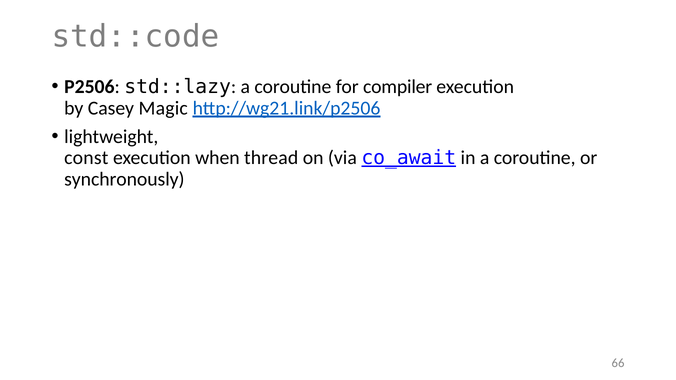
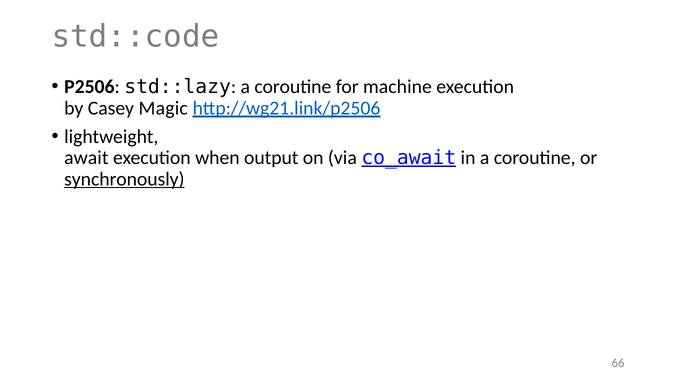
compiler: compiler -> machine
const: const -> await
thread: thread -> output
synchronously underline: none -> present
